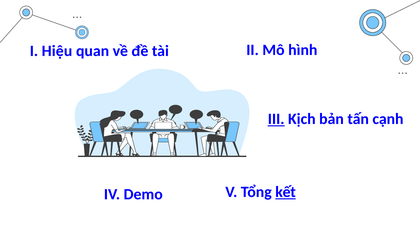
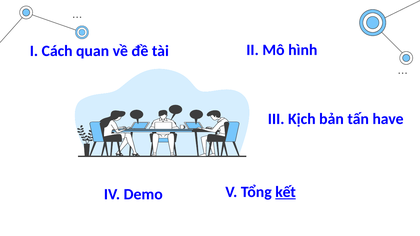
Hiệu: Hiệu -> Cách
III underline: present -> none
cạnh: cạnh -> have
